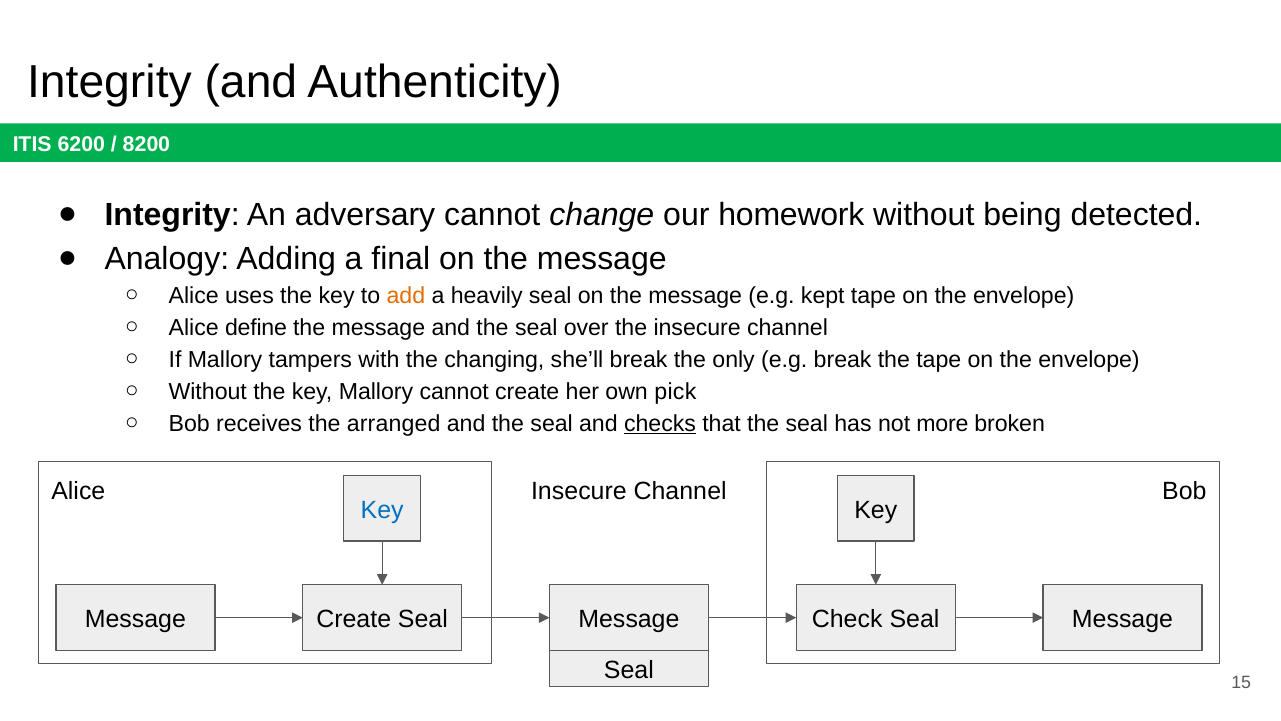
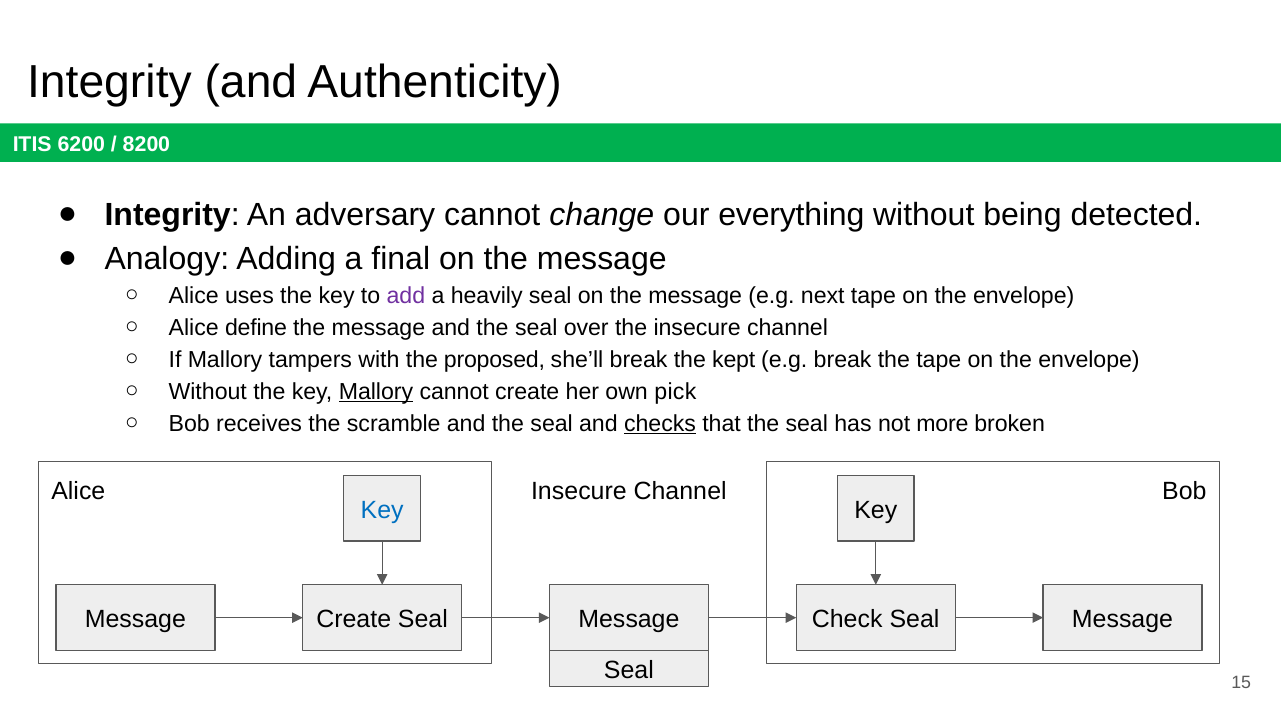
homework: homework -> everything
add colour: orange -> purple
kept: kept -> next
changing: changing -> proposed
only: only -> kept
Mallory at (376, 391) underline: none -> present
arranged: arranged -> scramble
